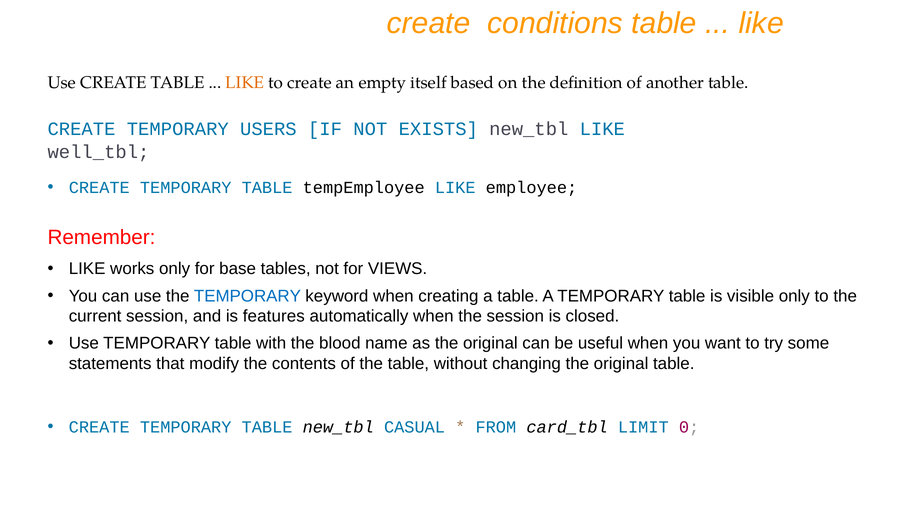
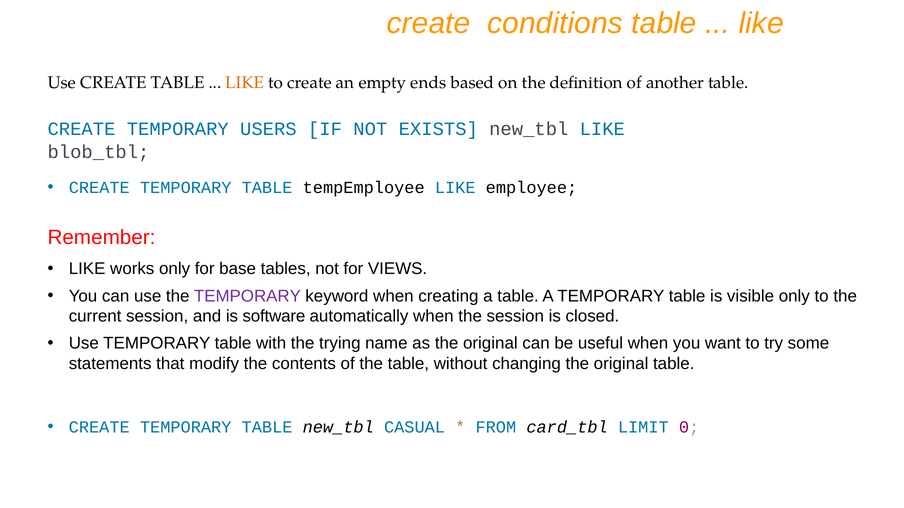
itself: itself -> ends
well_tbl: well_tbl -> blob_tbl
TEMPORARY at (247, 296) colour: blue -> purple
features: features -> software
blood: blood -> trying
